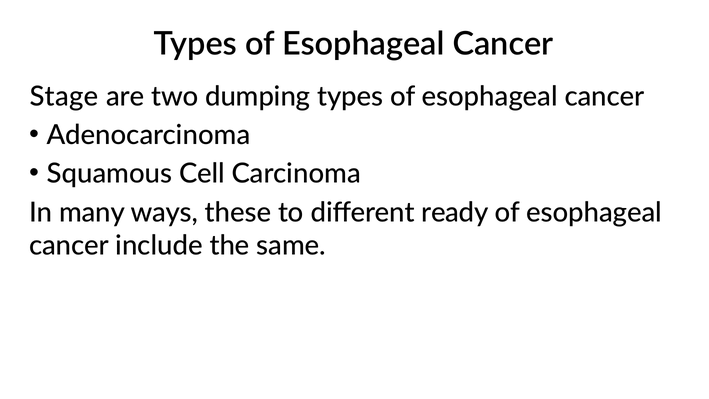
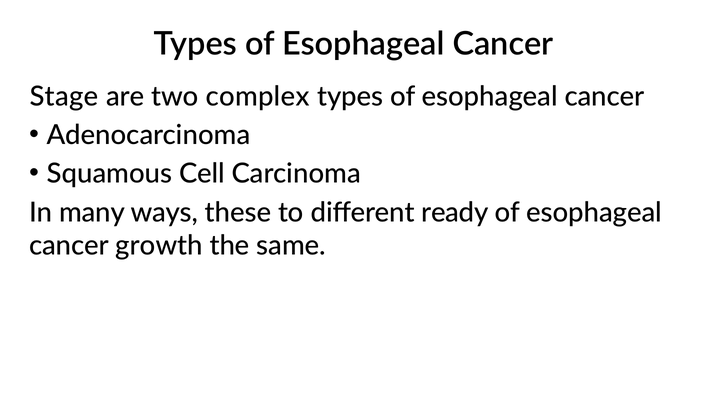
dumping: dumping -> complex
include: include -> growth
